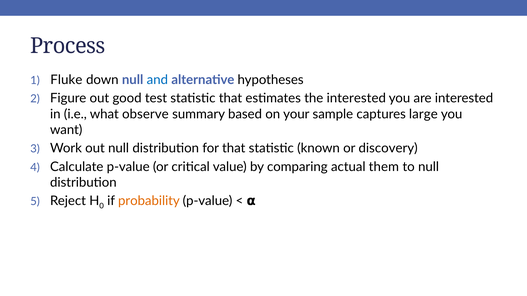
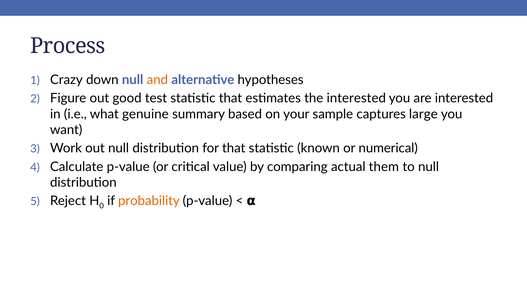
Fluke: Fluke -> Crazy
and colour: blue -> orange
observe: observe -> genuine
discovery: discovery -> numerical
